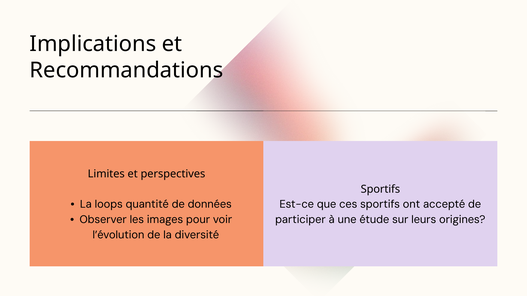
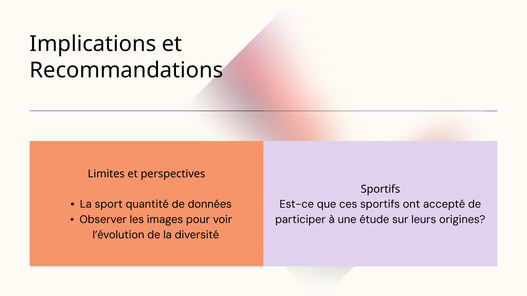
loops: loops -> sport
